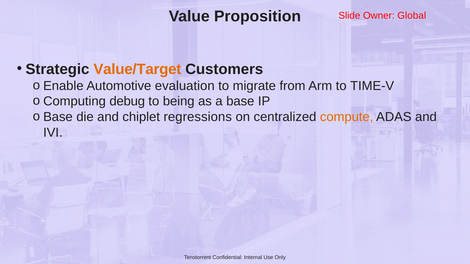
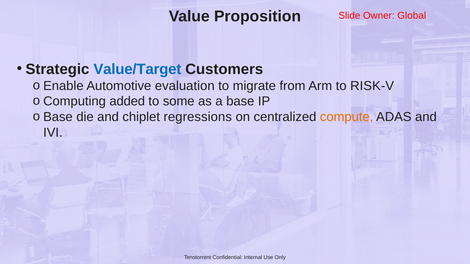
Value/Target colour: orange -> blue
TIME-V: TIME-V -> RISK-V
debug: debug -> added
being: being -> some
